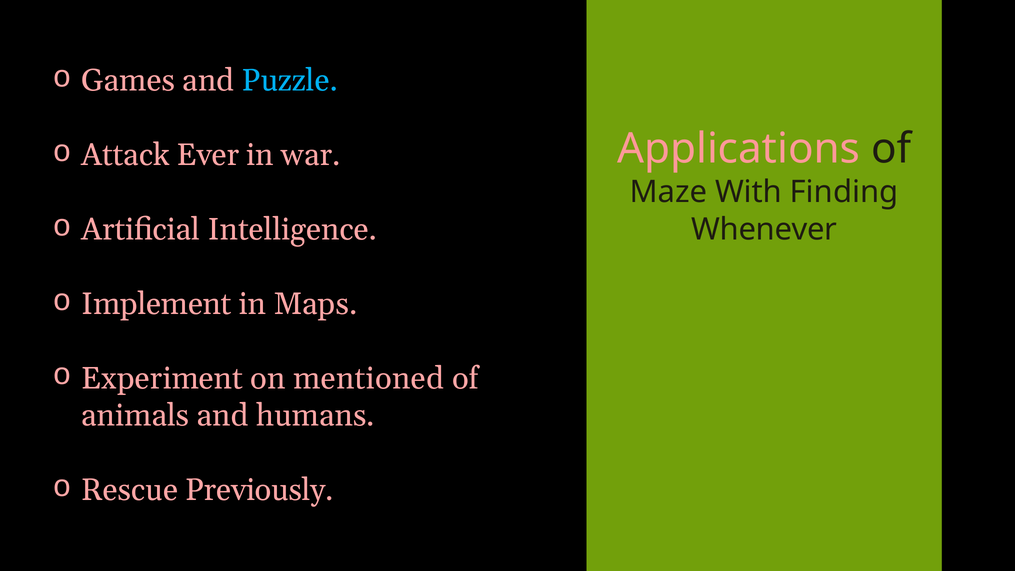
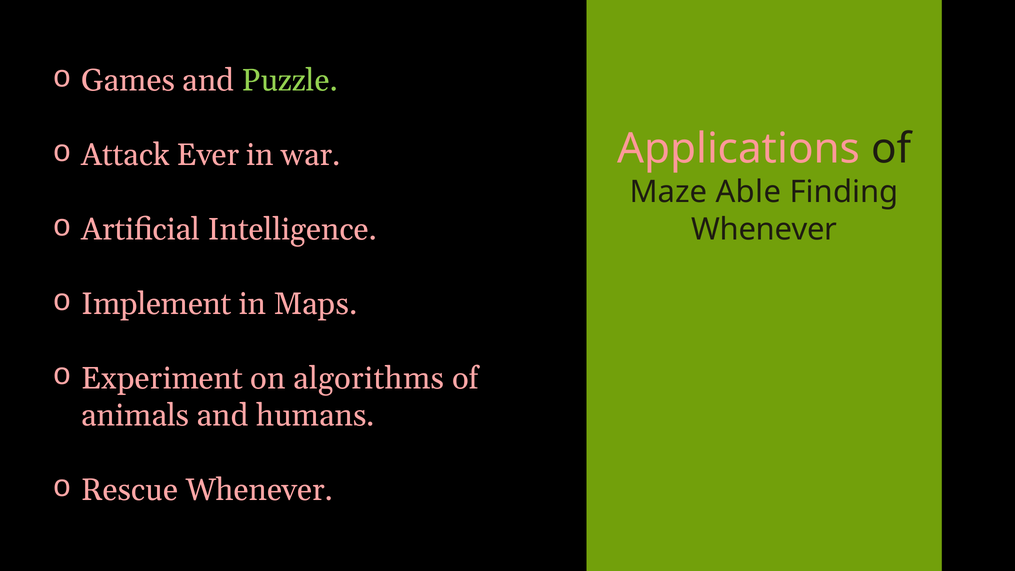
Puzzle colour: light blue -> light green
With: With -> Able
mentioned: mentioned -> algorithms
Rescue Previously: Previously -> Whenever
